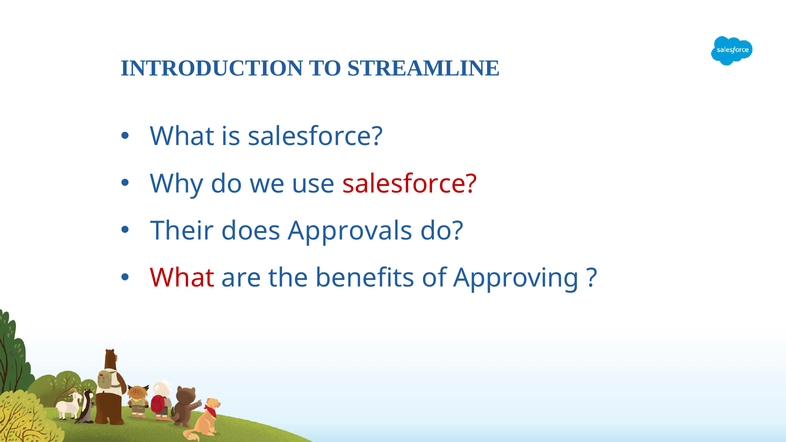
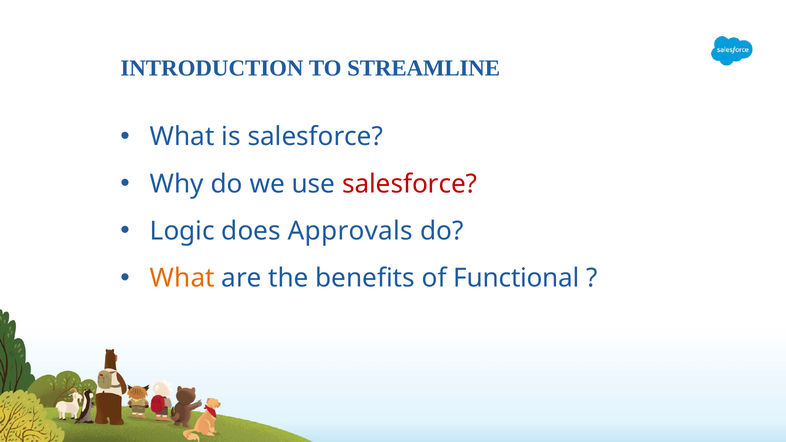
Their: Their -> Logic
What at (182, 278) colour: red -> orange
Approving: Approving -> Functional
